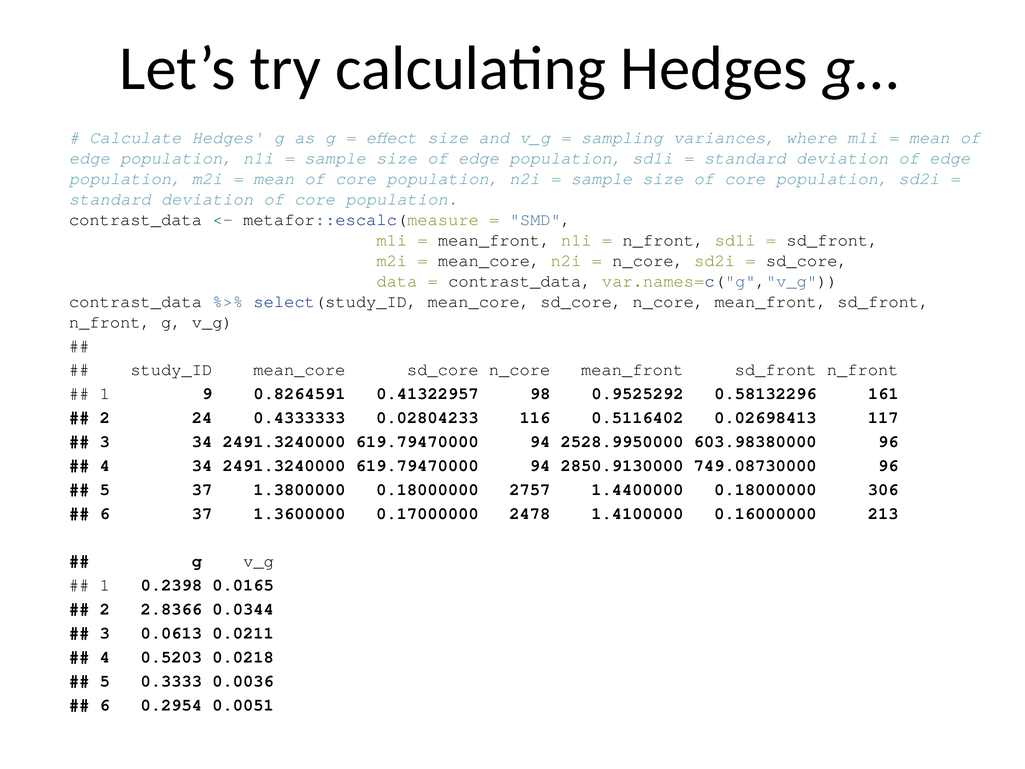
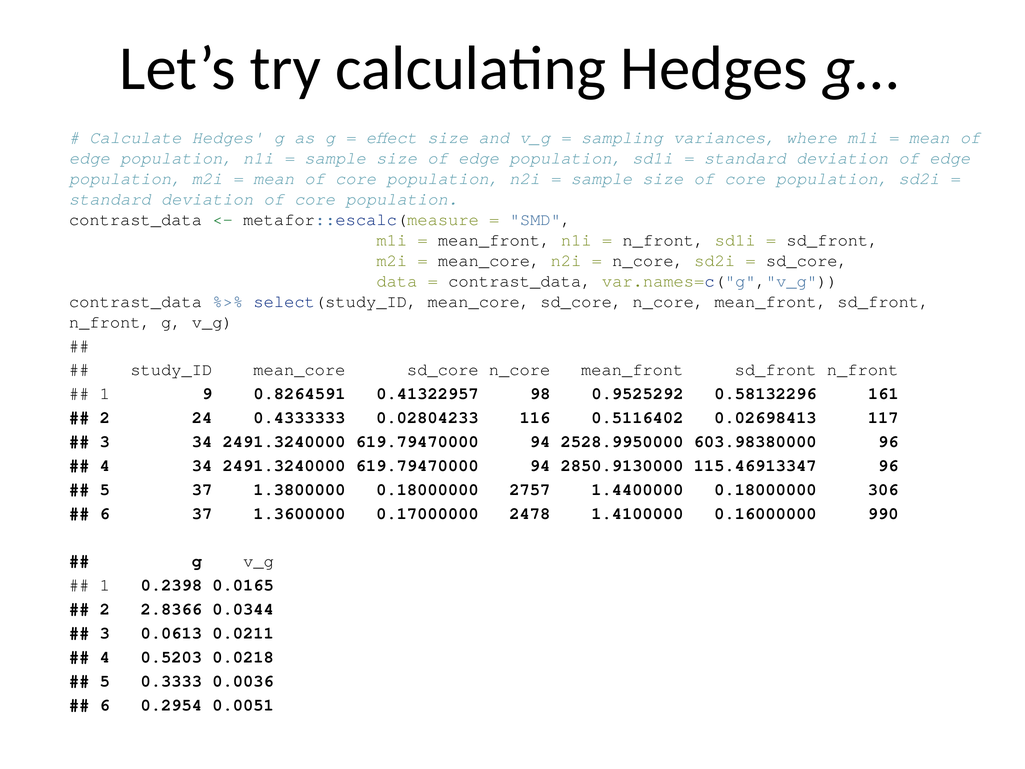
749.08730000: 749.08730000 -> 115.46913347
213: 213 -> 990
